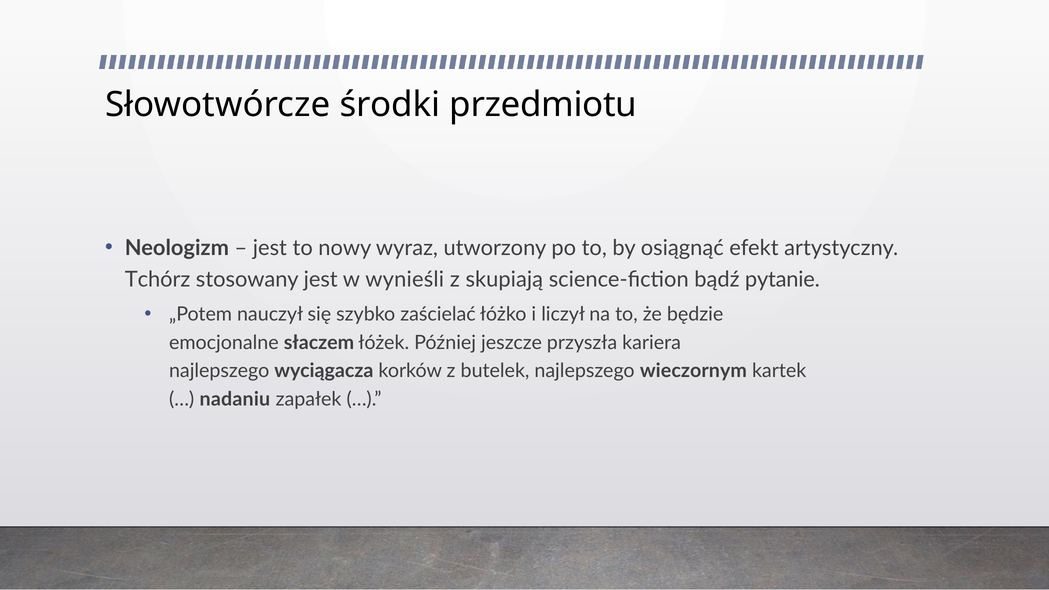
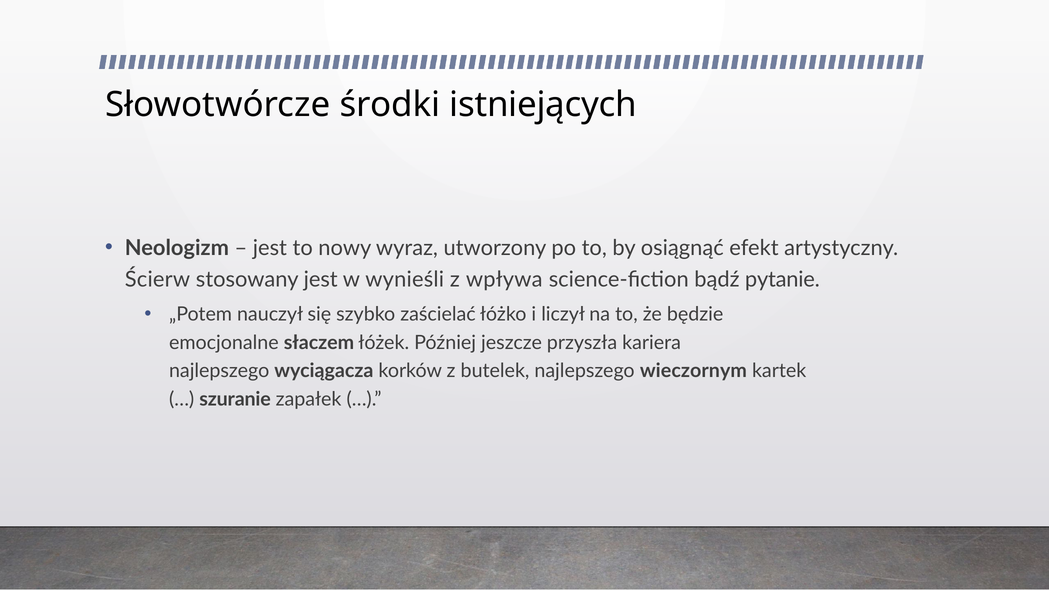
przedmiotu: przedmiotu -> istniejących
Tchórz: Tchórz -> Ścierw
skupiają: skupiają -> wpływa
nadaniu: nadaniu -> szuranie
